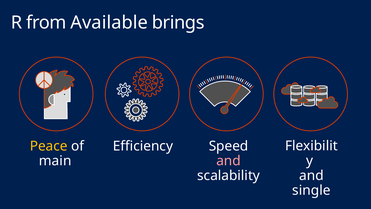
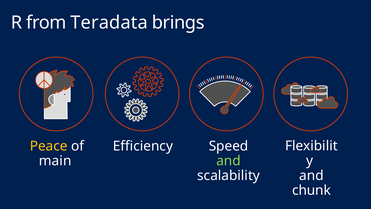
Available: Available -> Teradata
and at (229, 161) colour: pink -> light green
single: single -> chunk
